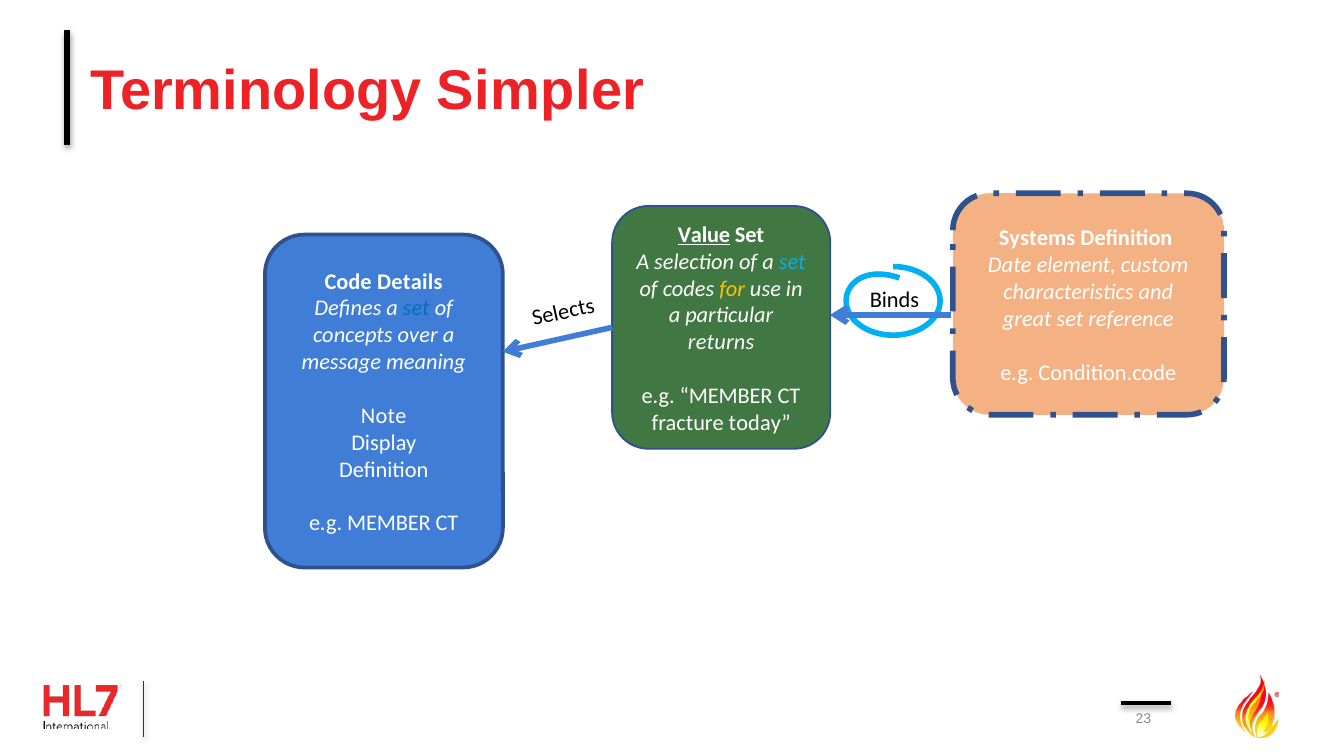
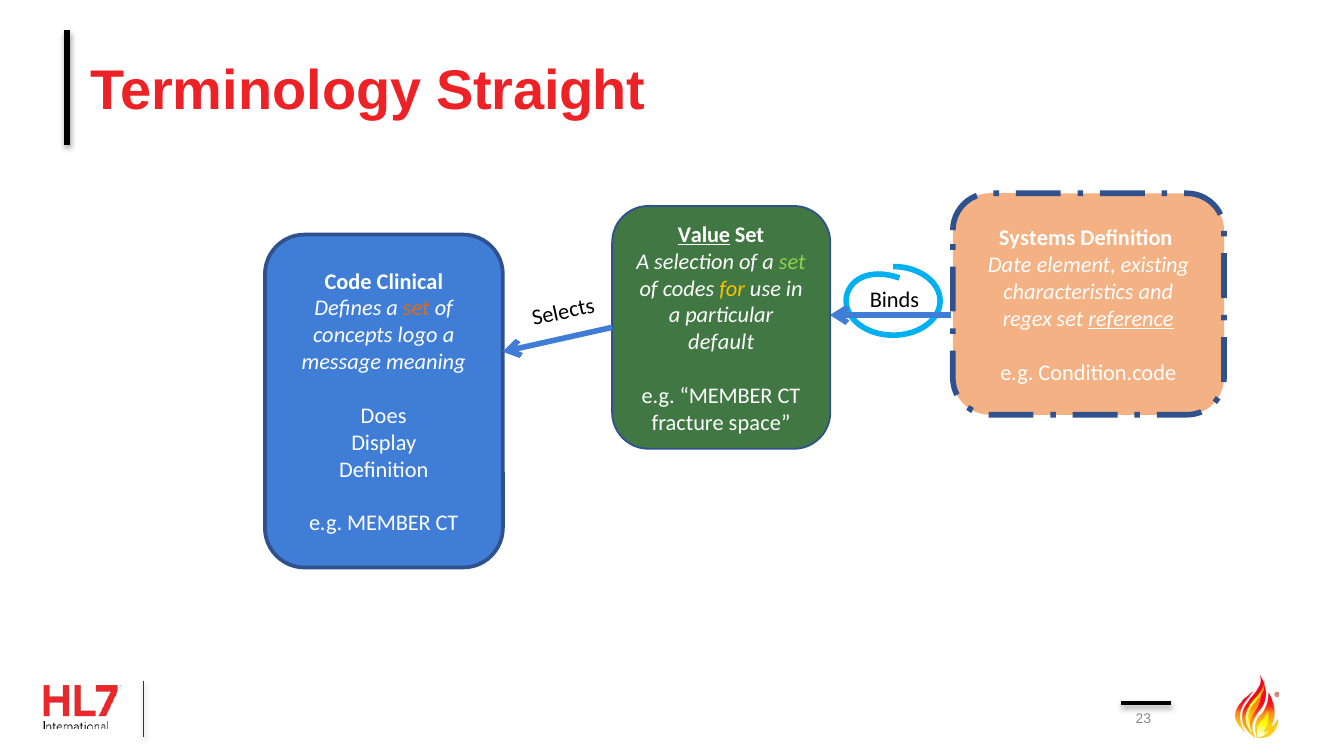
Simpler: Simpler -> Straight
set at (792, 262) colour: light blue -> light green
custom: custom -> existing
Details: Details -> Clinical
set at (416, 309) colour: blue -> orange
great: great -> regex
reference underline: none -> present
over: over -> logo
returns: returns -> default
Note: Note -> Does
today: today -> space
